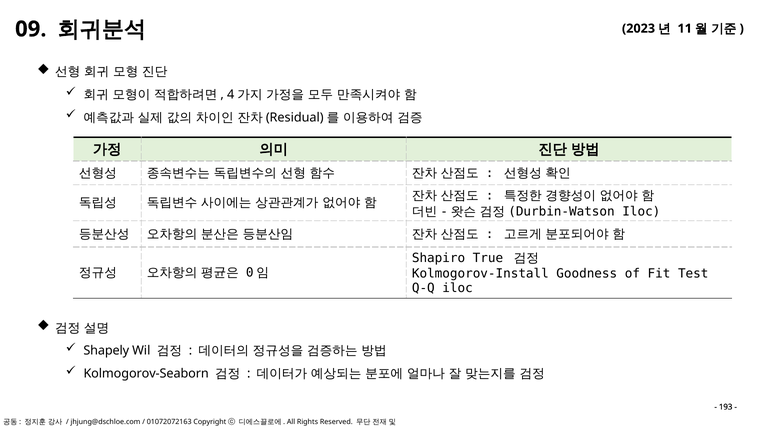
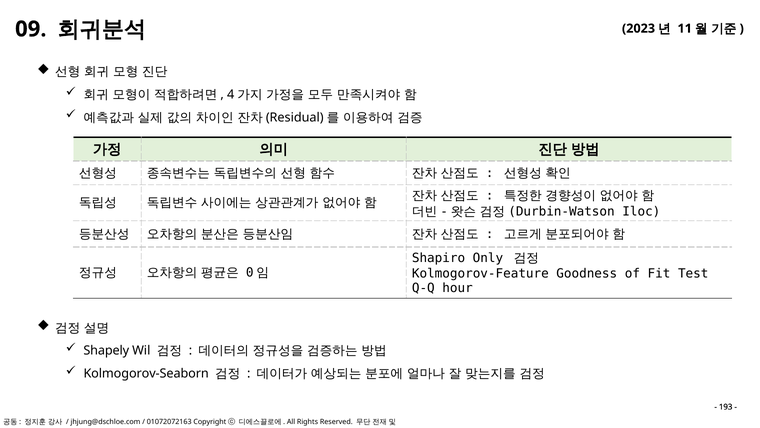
True: True -> Only
Kolmogorov-Install: Kolmogorov-Install -> Kolmogorov-Feature
Q-Q iloc: iloc -> hour
